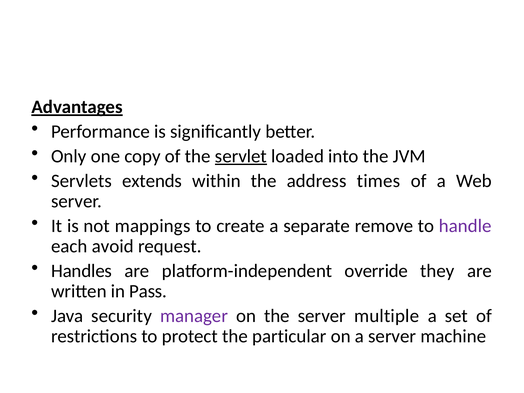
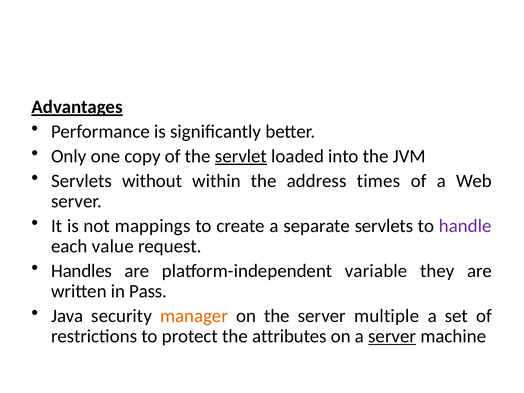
extends: extends -> without
separate remove: remove -> servlets
avoid: avoid -> value
override: override -> variable
manager colour: purple -> orange
particular: particular -> attributes
server at (392, 336) underline: none -> present
